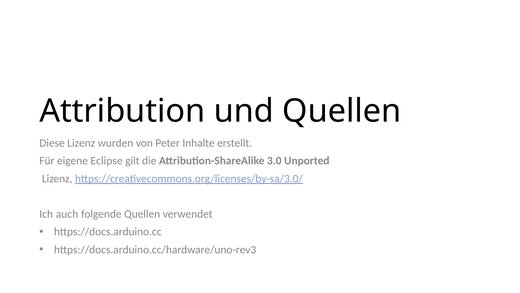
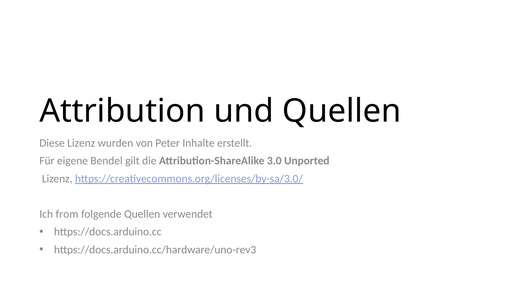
Eclipse: Eclipse -> Bendel
auch: auch -> from
